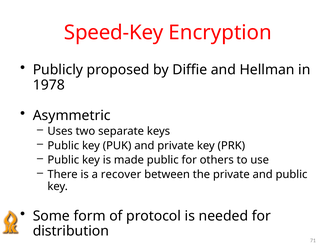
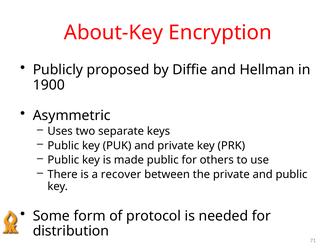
Speed-Key: Speed-Key -> About-Key
1978: 1978 -> 1900
